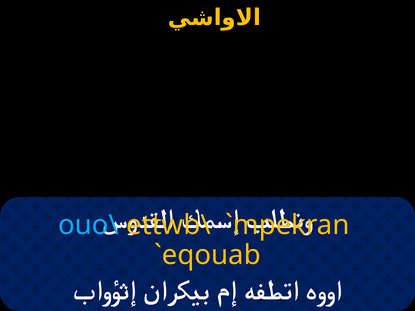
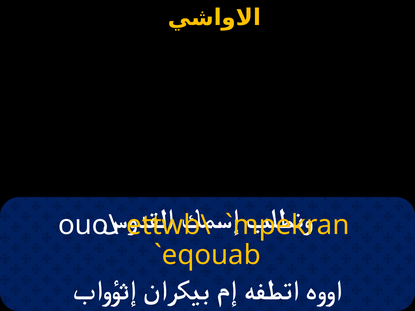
ouo\ colour: light blue -> white
